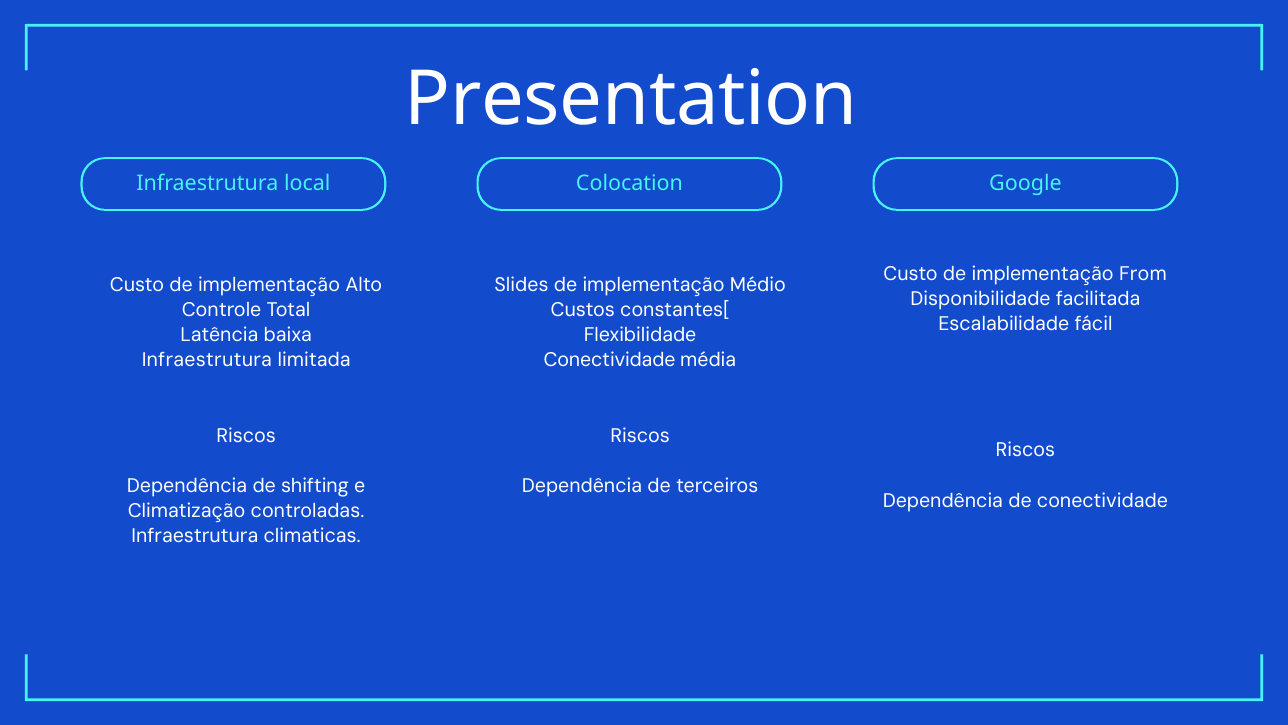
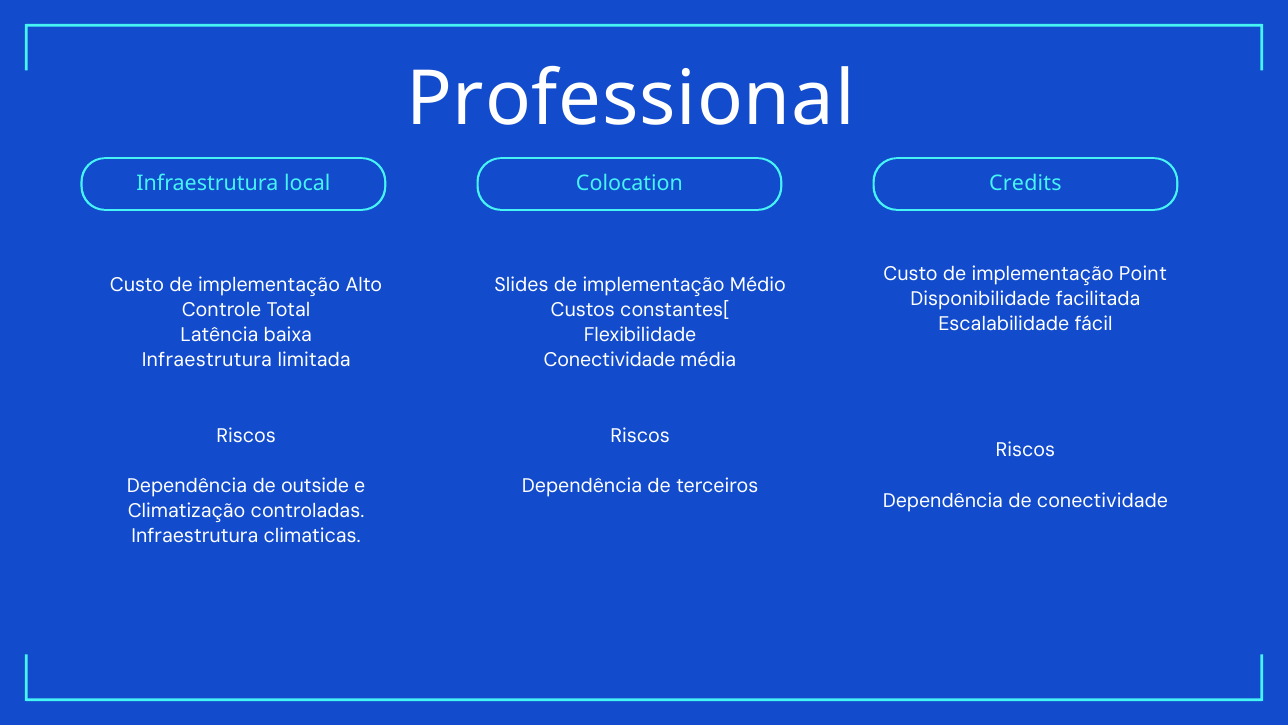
Presentation: Presentation -> Professional
Google: Google -> Credits
From: From -> Point
shifting: shifting -> outside
